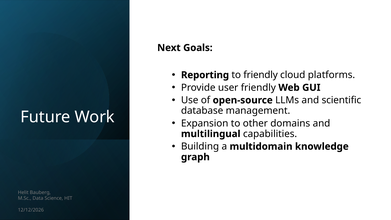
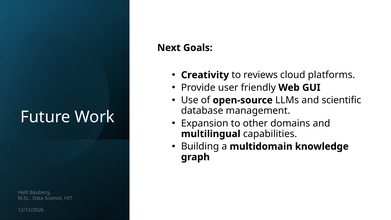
Reporting: Reporting -> Creativity
to friendly: friendly -> reviews
